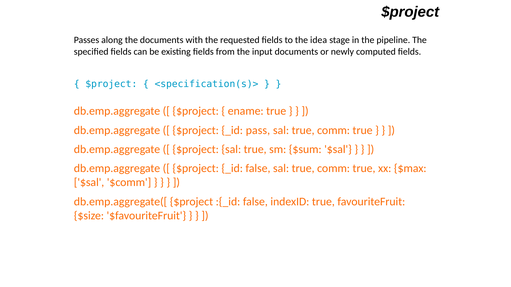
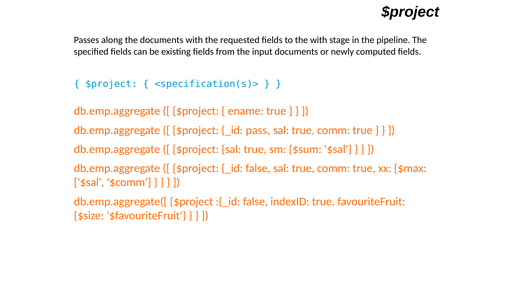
the idea: idea -> with
